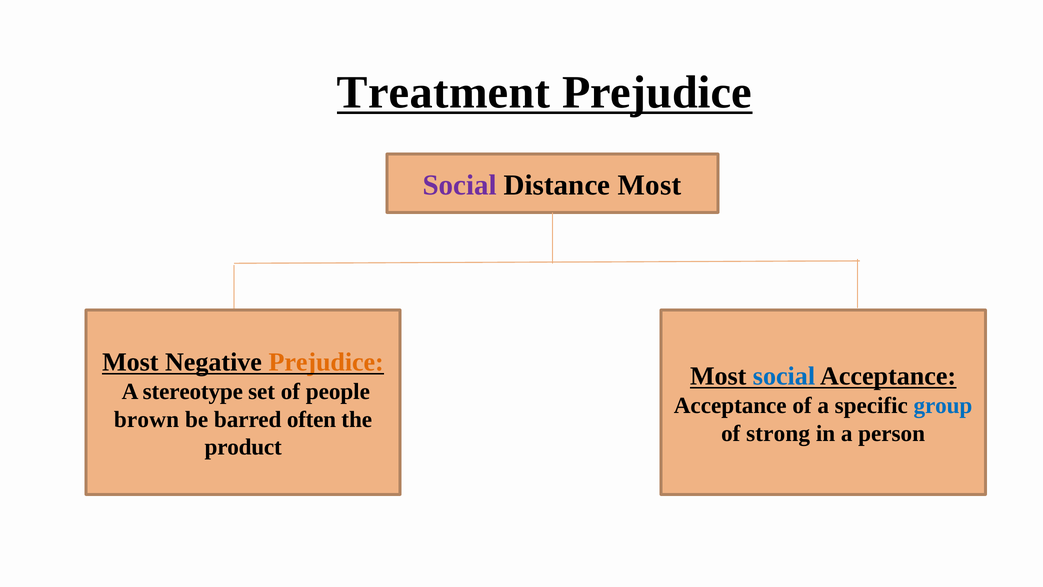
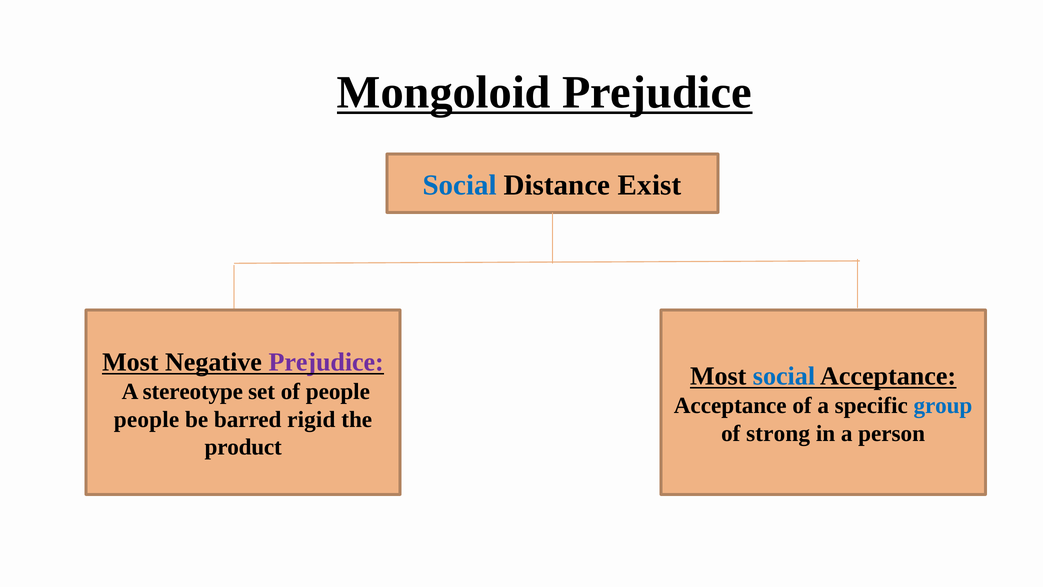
Treatment: Treatment -> Mongoloid
Social at (460, 185) colour: purple -> blue
Distance Most: Most -> Exist
Prejudice at (326, 362) colour: orange -> purple
brown at (146, 419): brown -> people
often: often -> rigid
